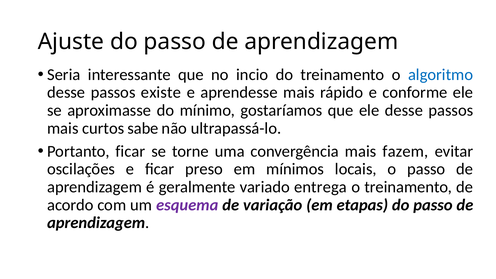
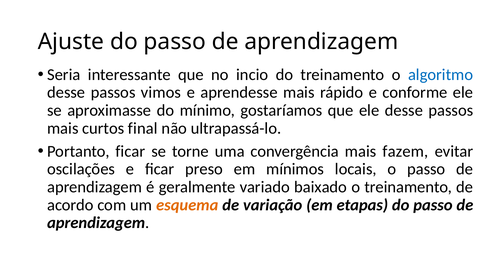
existe: existe -> vimos
sabe: sabe -> final
entrega: entrega -> baixado
esquema colour: purple -> orange
